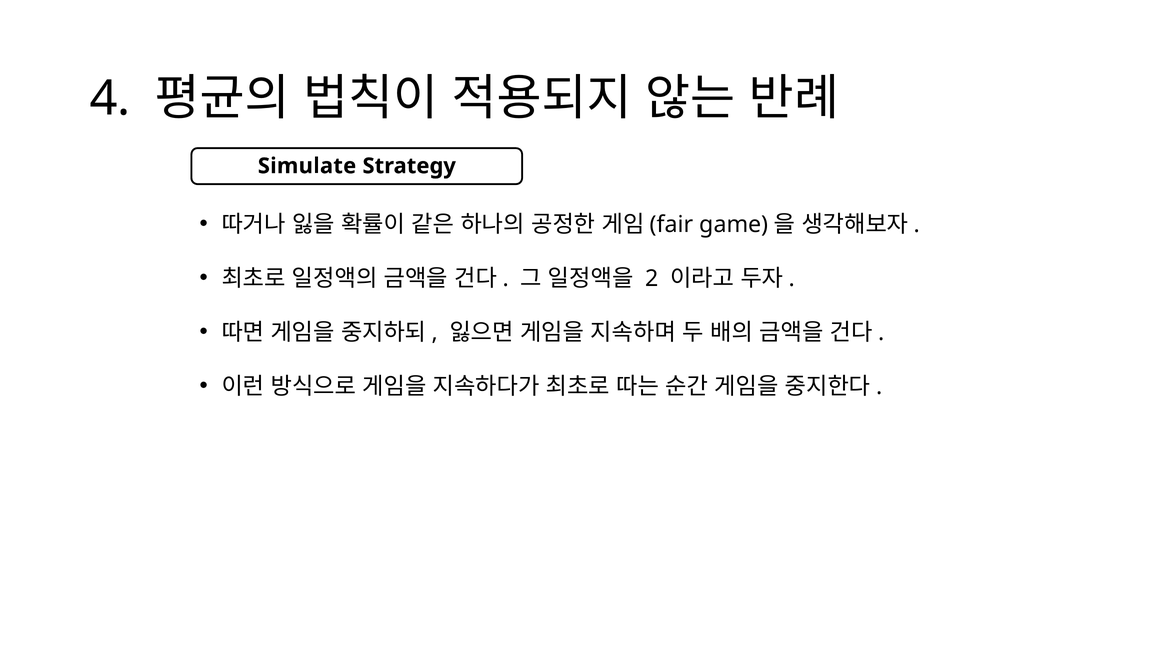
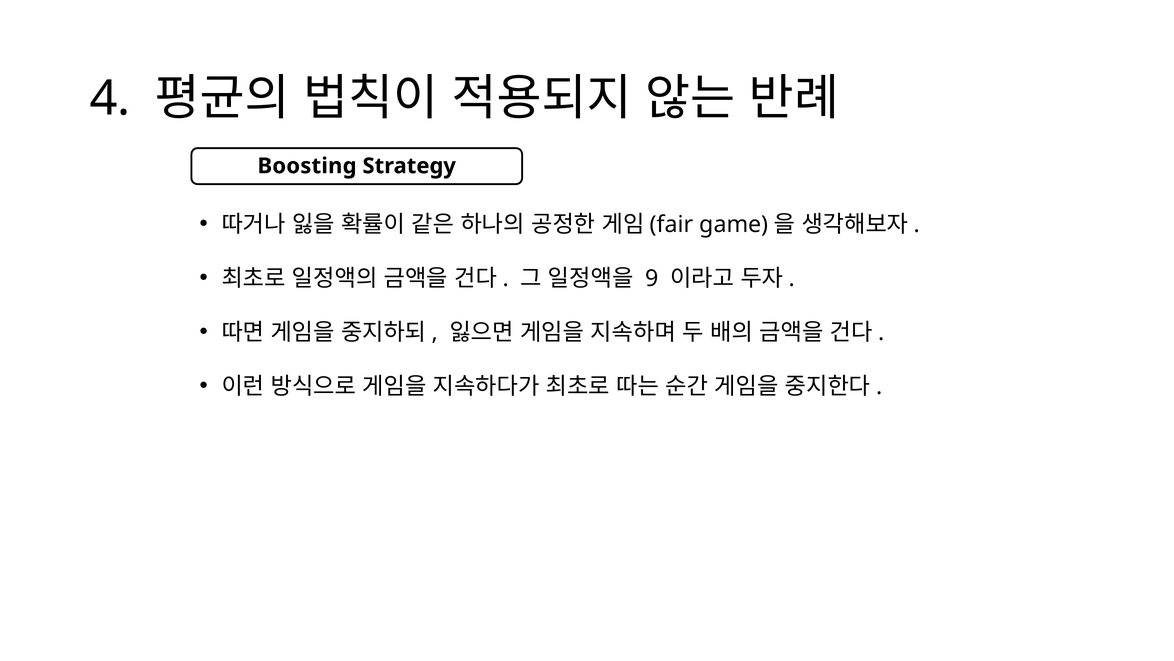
Simulate: Simulate -> Boosting
2: 2 -> 9
